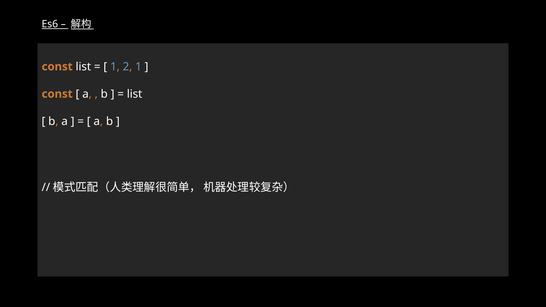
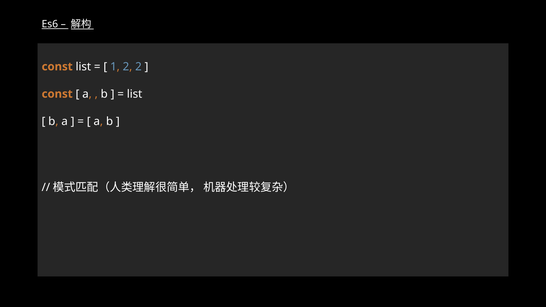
2 1: 1 -> 2
